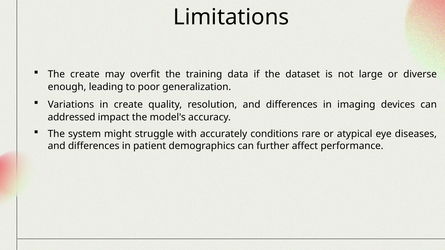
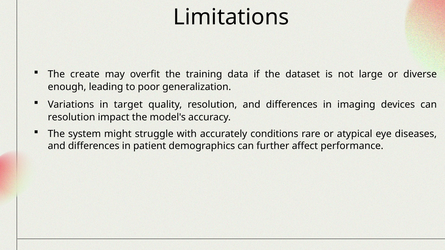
in create: create -> target
addressed at (72, 117): addressed -> resolution
